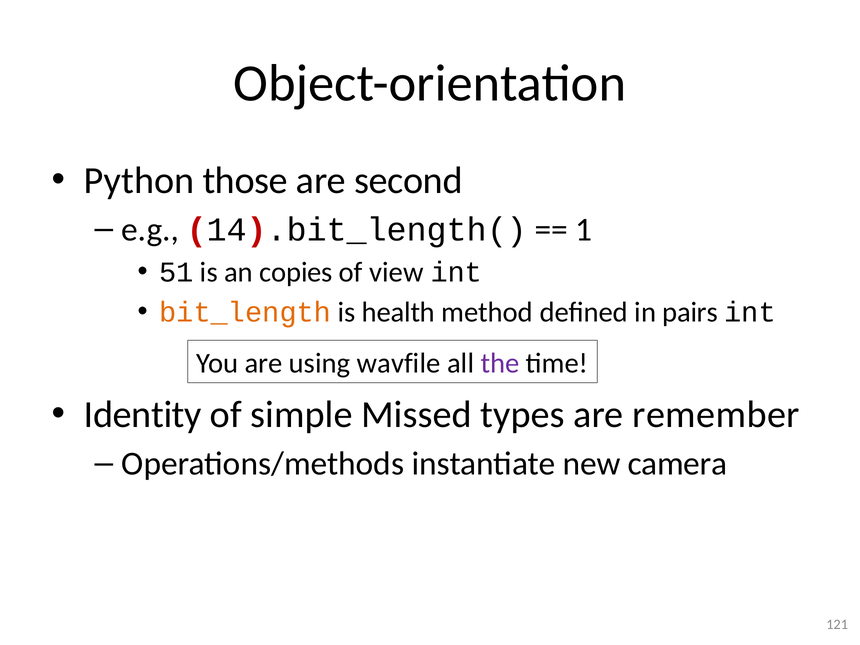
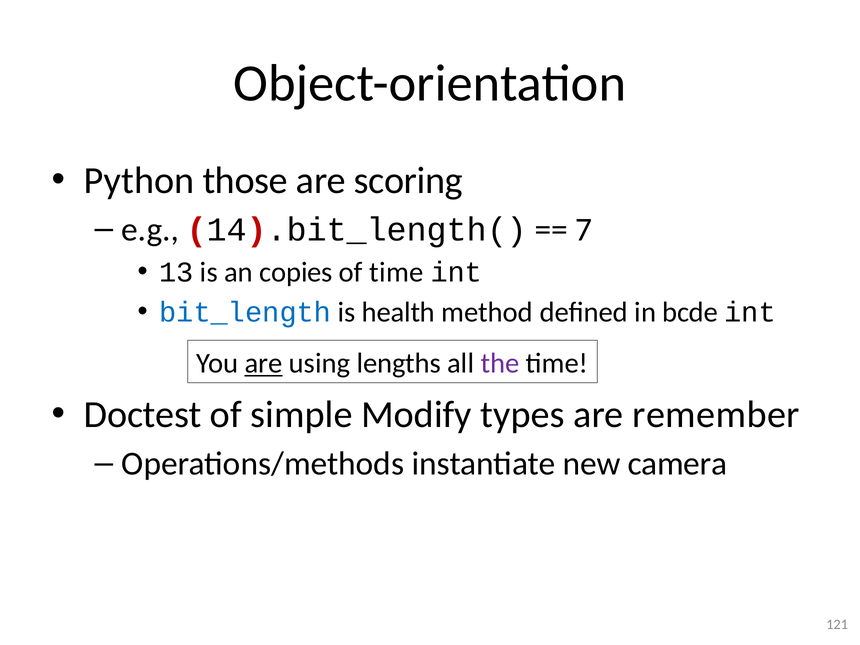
second: second -> scoring
1: 1 -> 7
51: 51 -> 13
of view: view -> time
bit_length colour: orange -> blue
pairs: pairs -> bcde
are at (264, 363) underline: none -> present
wavfile: wavfile -> lengths
Identity: Identity -> Doctest
Missed: Missed -> Modify
